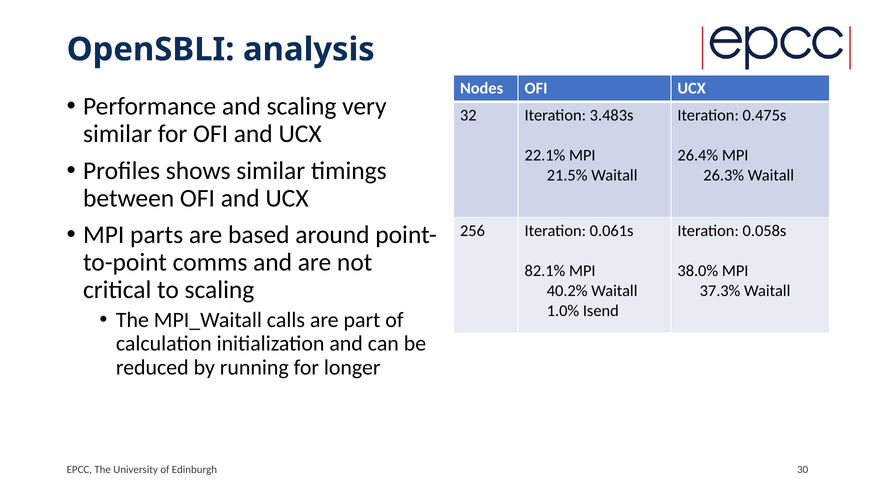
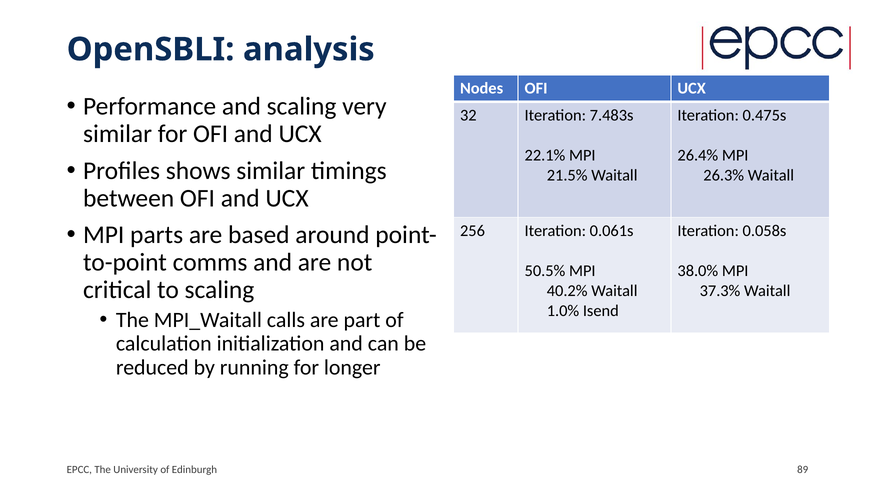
3.483s: 3.483s -> 7.483s
82.1%: 82.1% -> 50.5%
30: 30 -> 89
